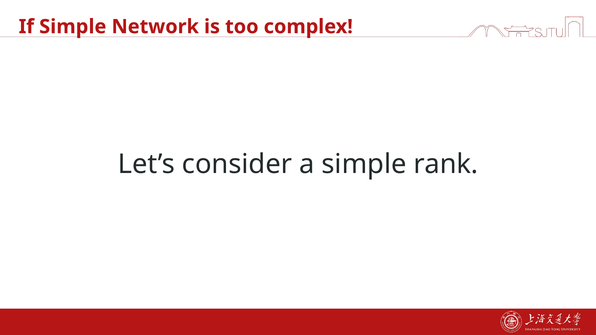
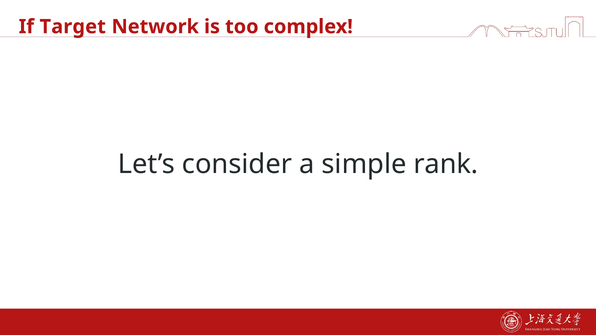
If Simple: Simple -> Target
